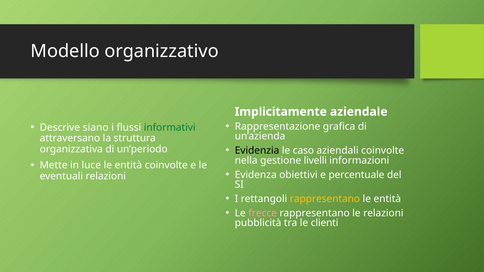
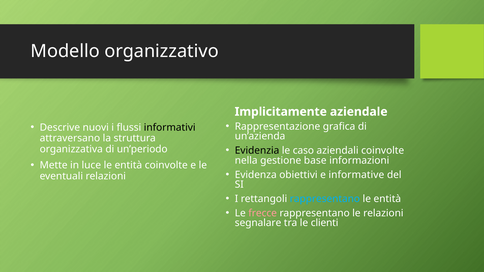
siano: siano -> nuovi
informativi colour: green -> black
livelli: livelli -> base
percentuale: percentuale -> informative
rappresentano at (325, 199) colour: yellow -> light blue
pubblicità: pubblicità -> segnalare
